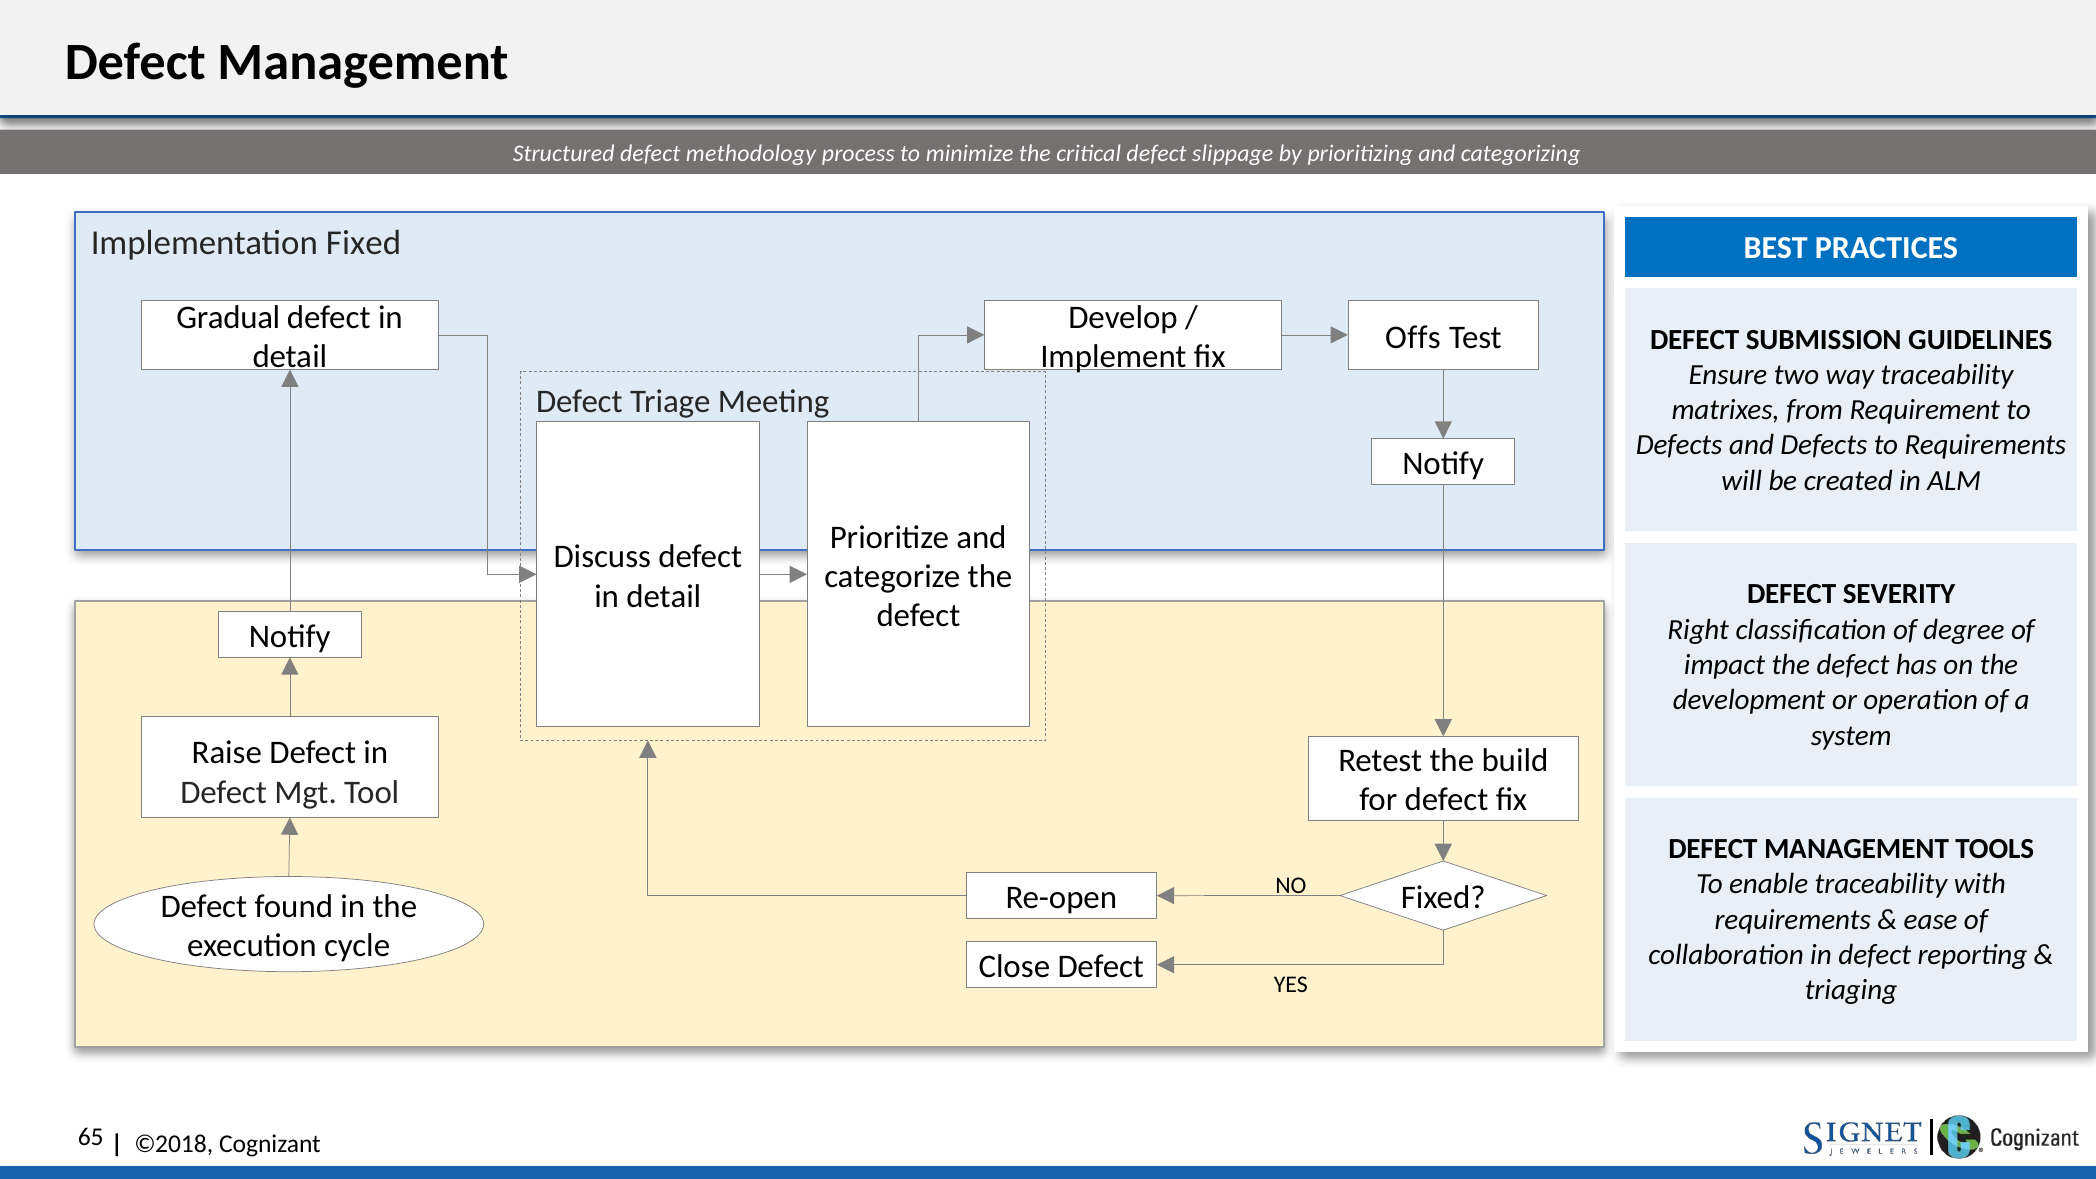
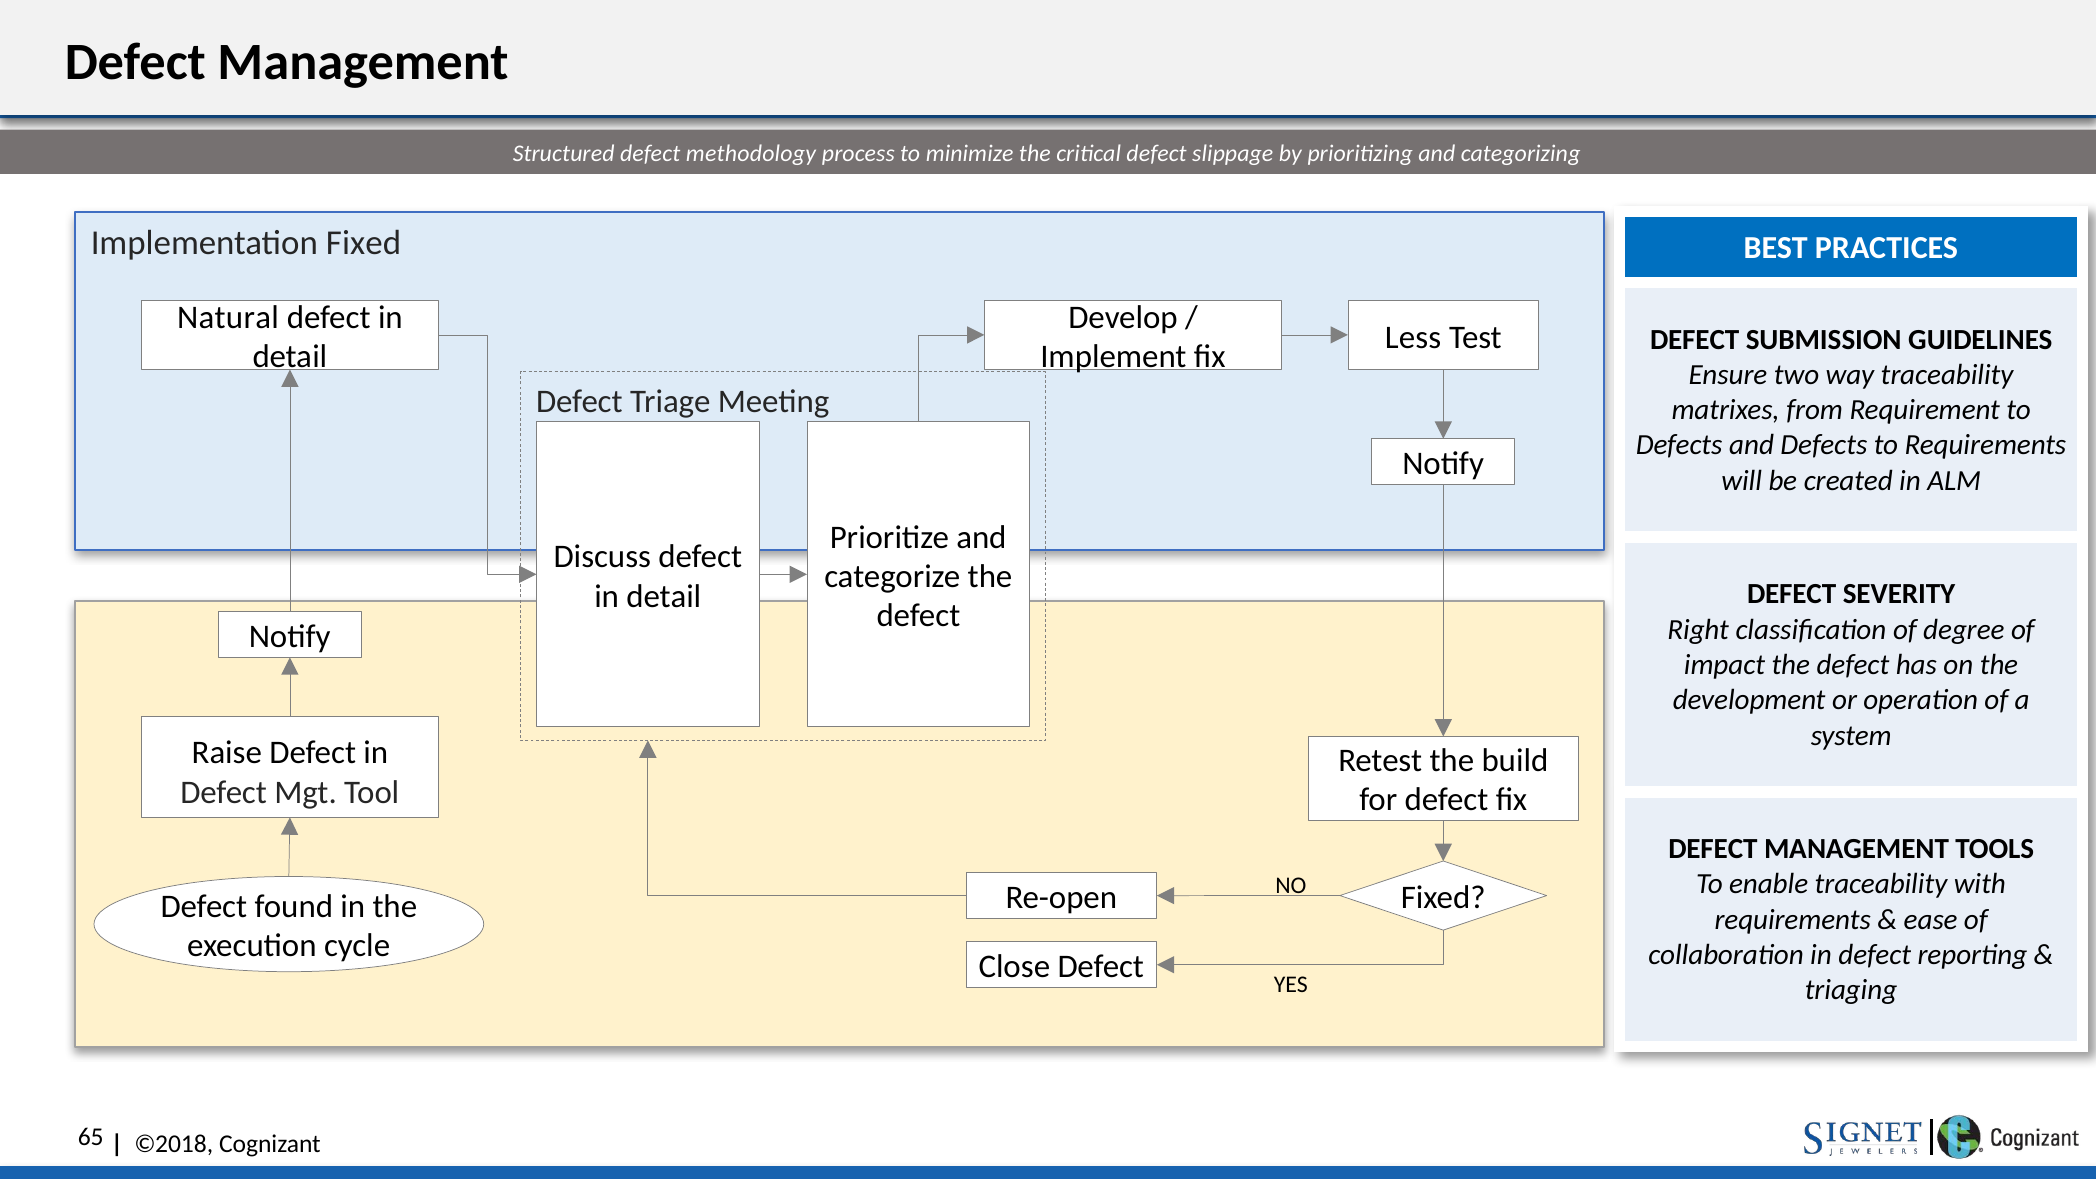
Gradual: Gradual -> Natural
Offs: Offs -> Less
